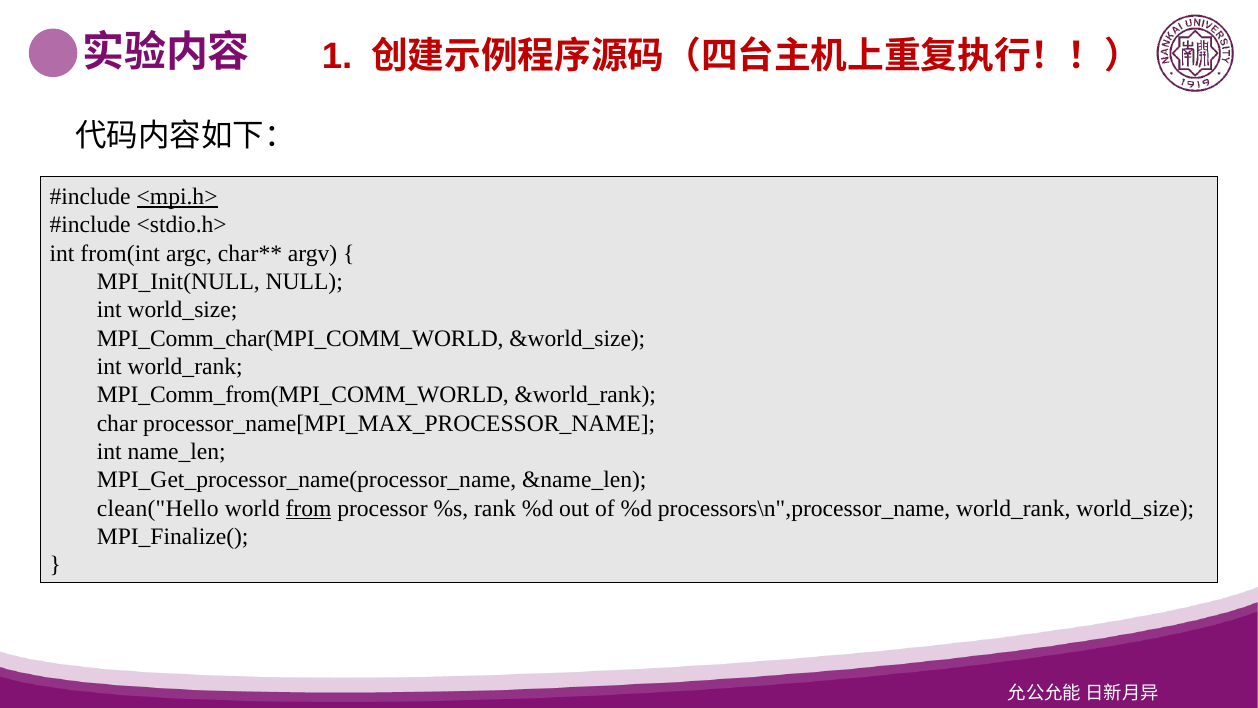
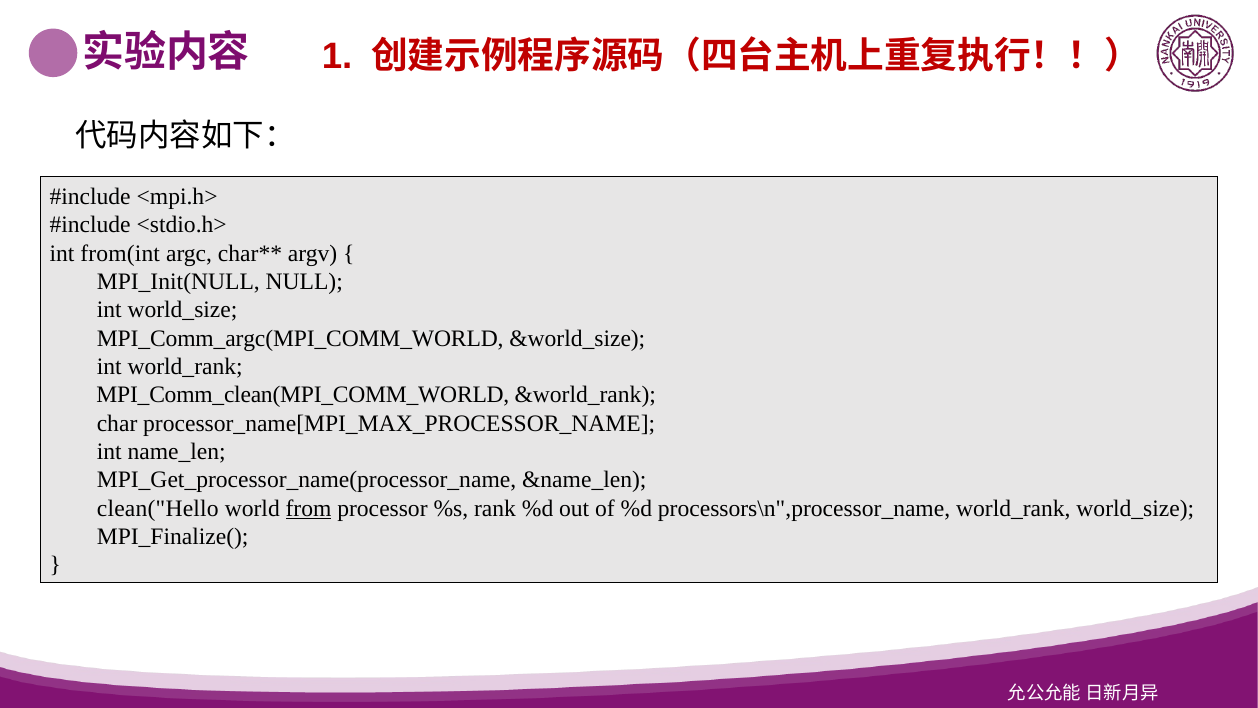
<mpi.h> underline: present -> none
MPI_Comm_char(MPI_COMM_WORLD: MPI_Comm_char(MPI_COMM_WORLD -> MPI_Comm_argc(MPI_COMM_WORLD
MPI_Comm_from(MPI_COMM_WORLD: MPI_Comm_from(MPI_COMM_WORLD -> MPI_Comm_clean(MPI_COMM_WORLD
